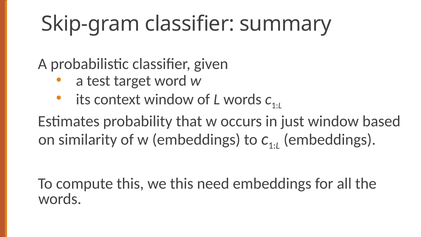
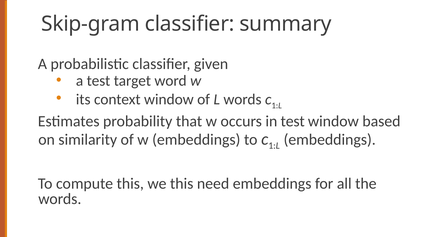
in just: just -> test
